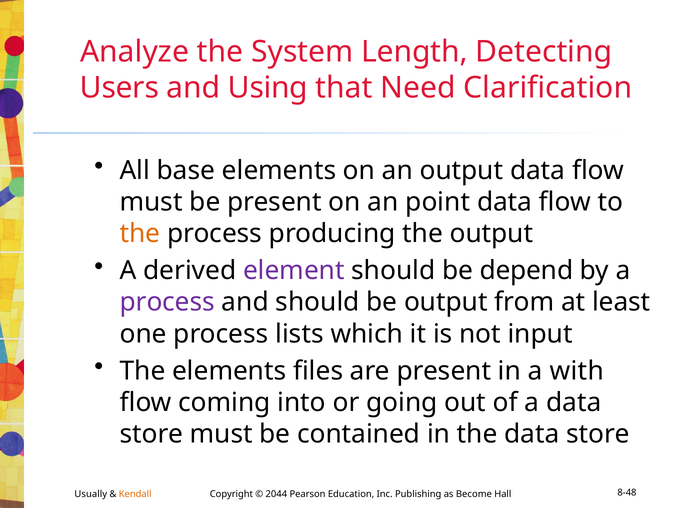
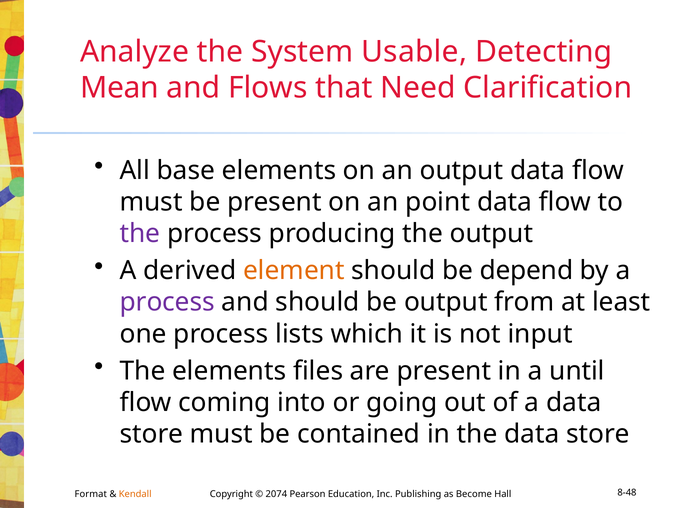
Length: Length -> Usable
Users: Users -> Mean
Using: Using -> Flows
the at (140, 234) colour: orange -> purple
element colour: purple -> orange
with: with -> until
Usually: Usually -> Format
2044: 2044 -> 2074
